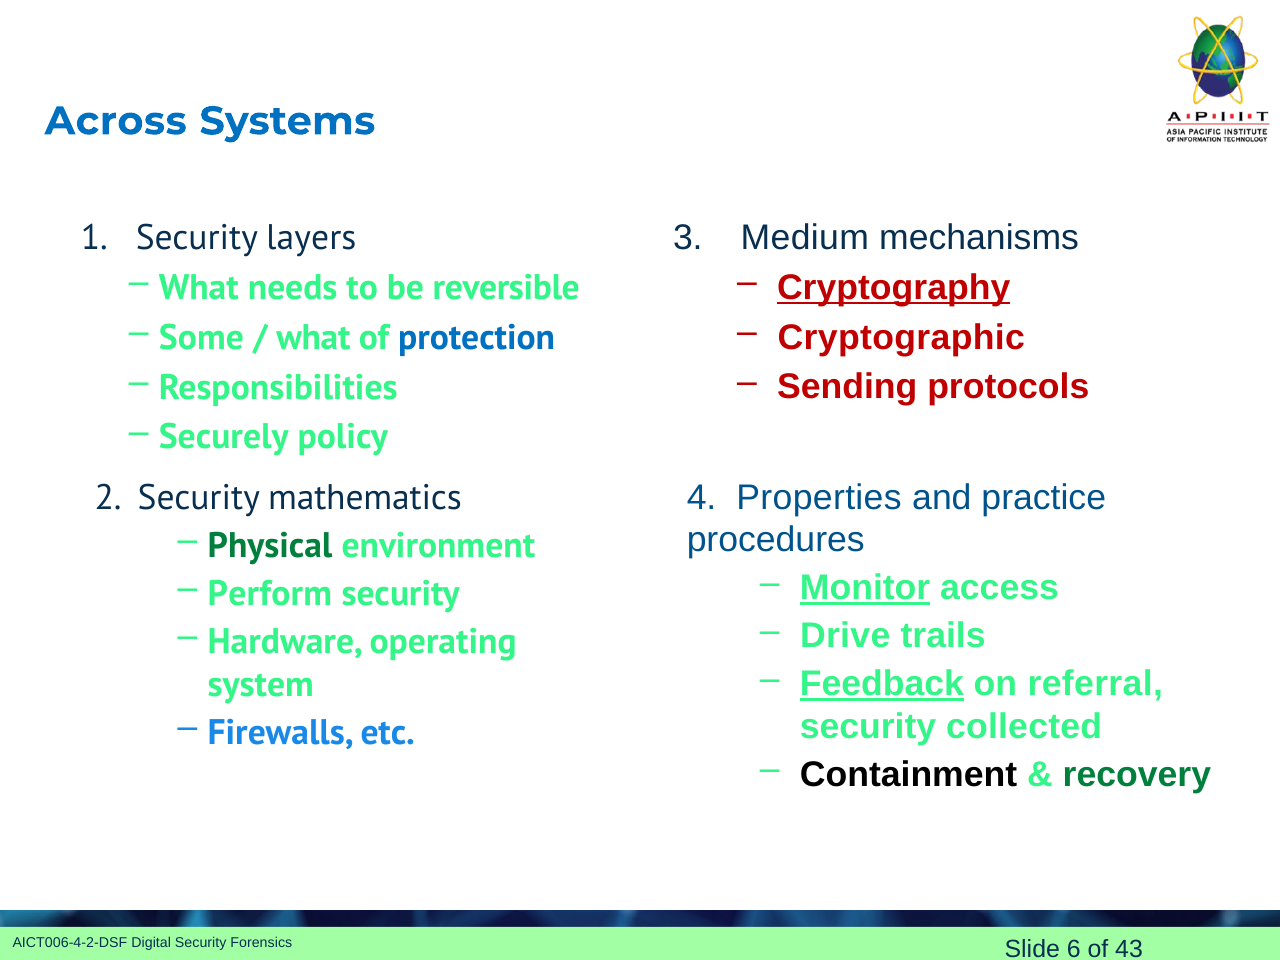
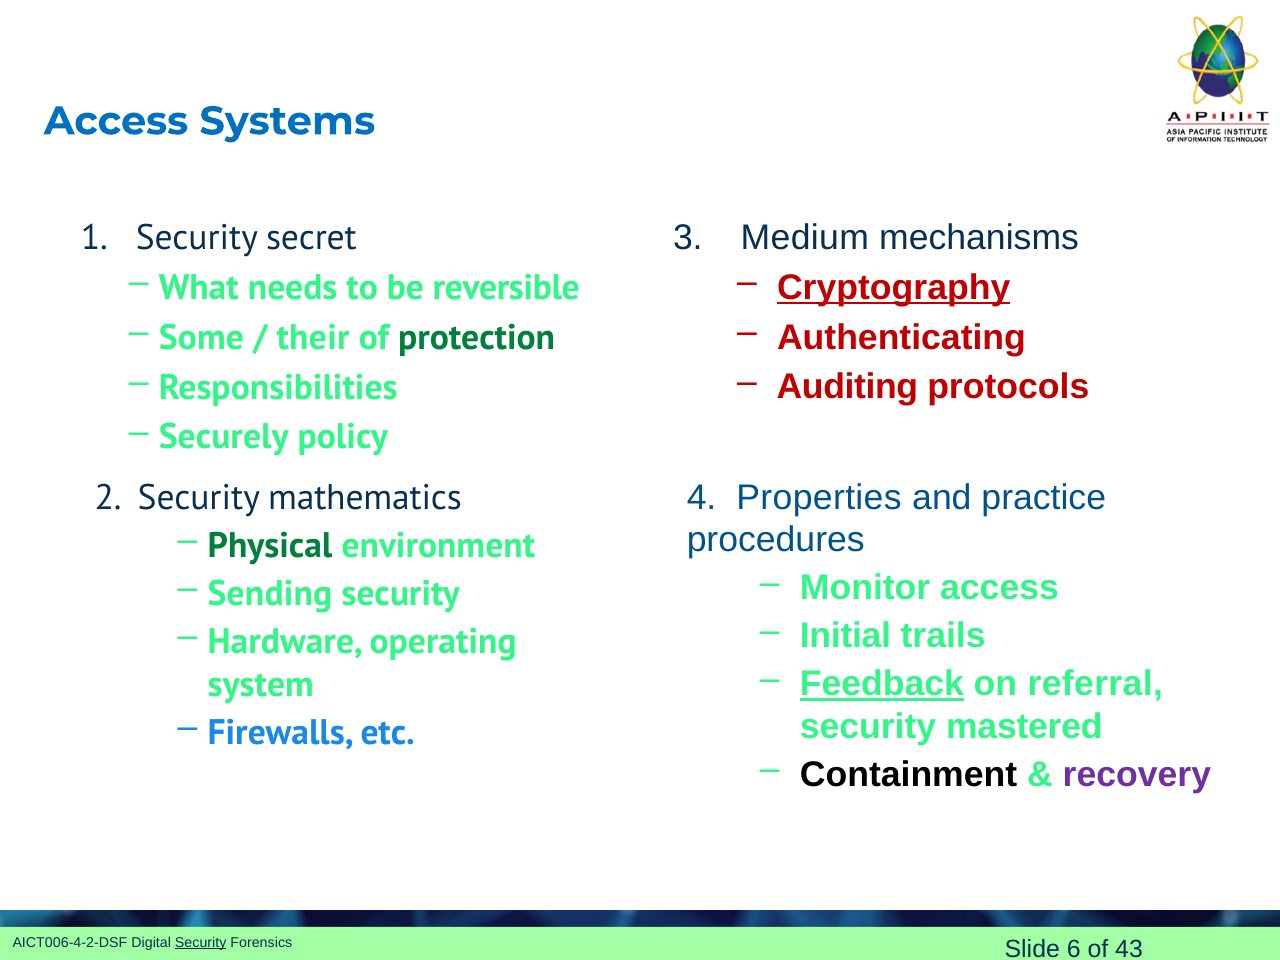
Across at (116, 121): Across -> Access
layers: layers -> secret
Cryptographic: Cryptographic -> Authenticating
what at (313, 338): what -> their
protection colour: blue -> green
Sending: Sending -> Auditing
Monitor underline: present -> none
Perform: Perform -> Sending
Drive: Drive -> Initial
collected: collected -> mastered
recovery colour: green -> purple
Security at (201, 943) underline: none -> present
